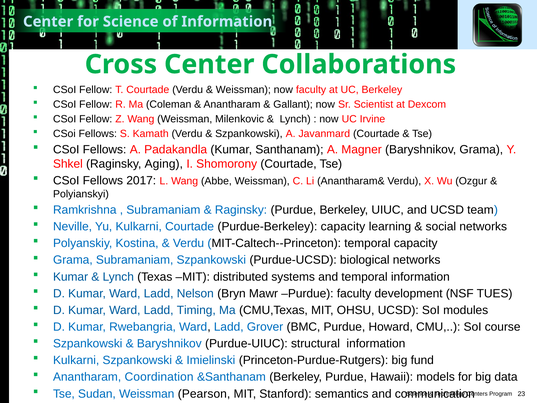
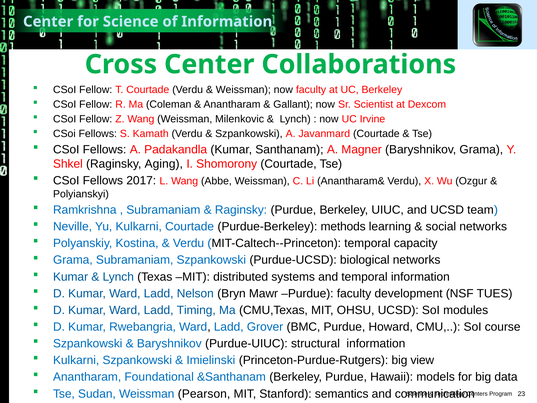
Purdue-Berkeley capacity: capacity -> methods
fund: fund -> view
Coordination: Coordination -> Foundational
